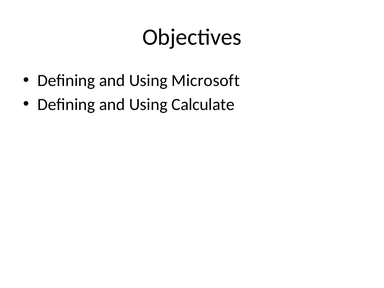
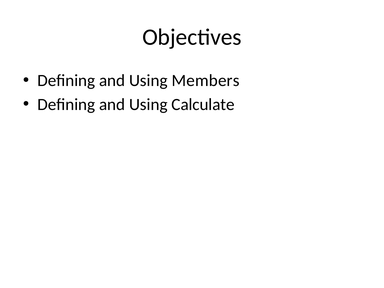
Microsoft: Microsoft -> Members
